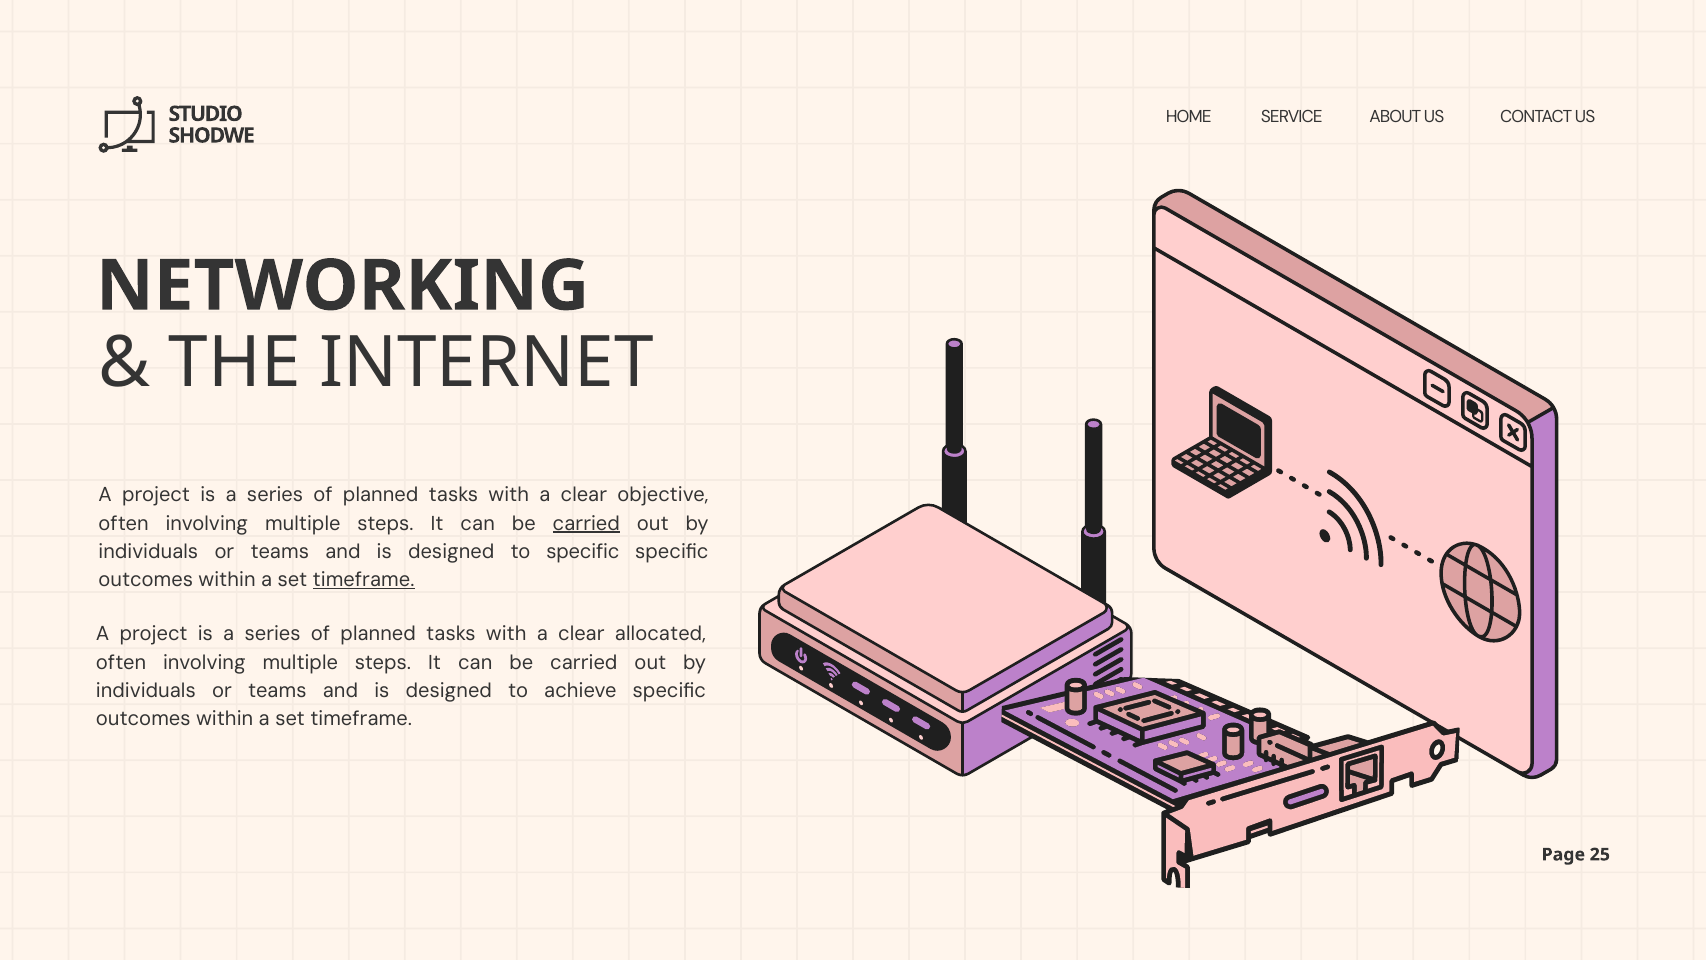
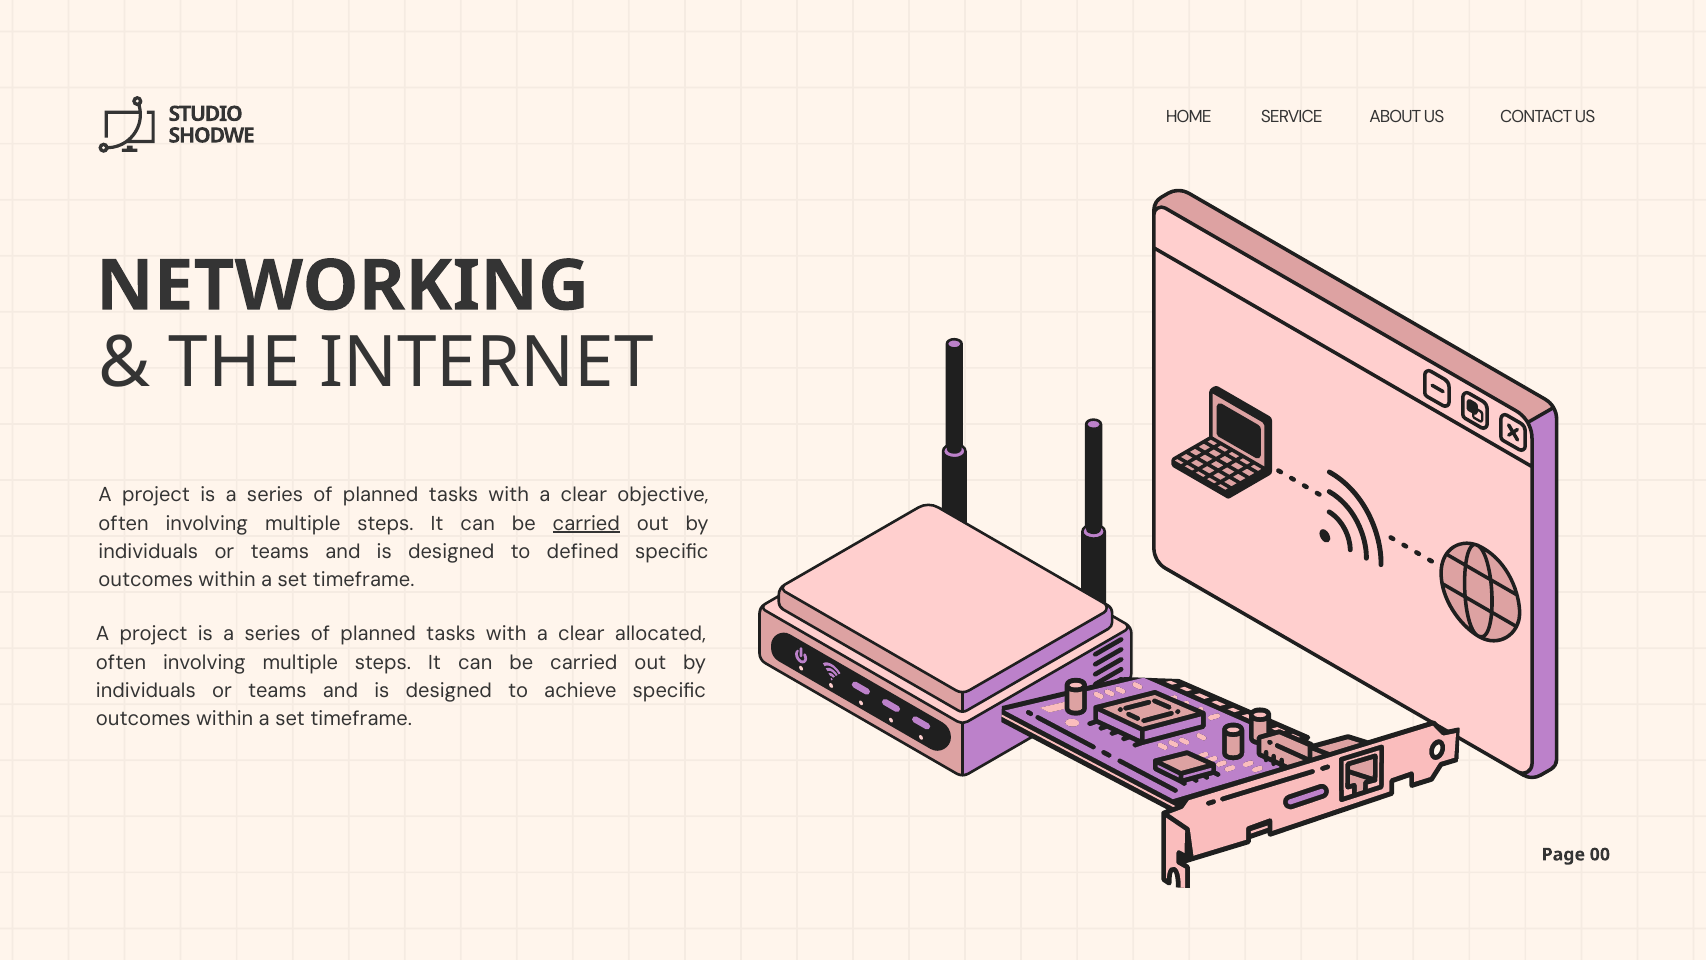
to specific: specific -> defined
timeframe at (364, 580) underline: present -> none
25: 25 -> 00
